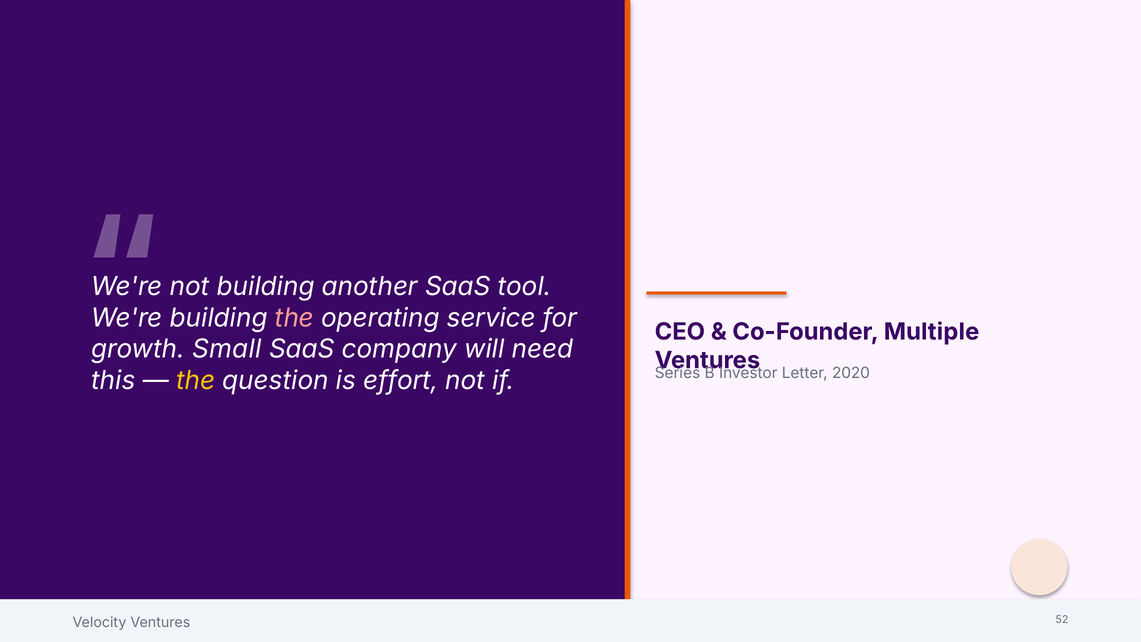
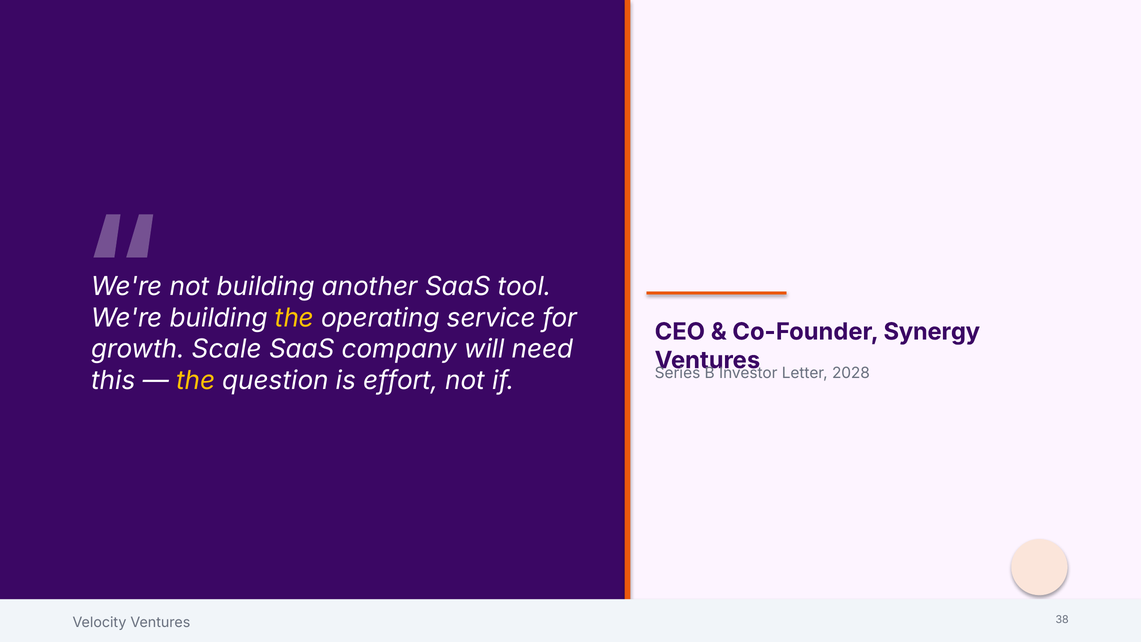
the at (294, 318) colour: pink -> yellow
Multiple: Multiple -> Synergy
Small: Small -> Scale
2020: 2020 -> 2028
52: 52 -> 38
